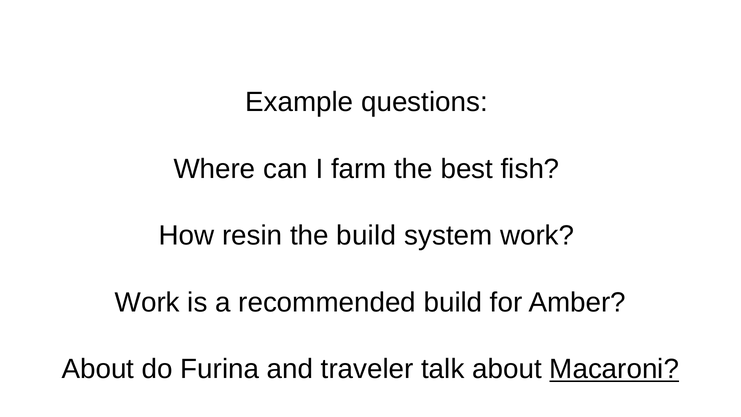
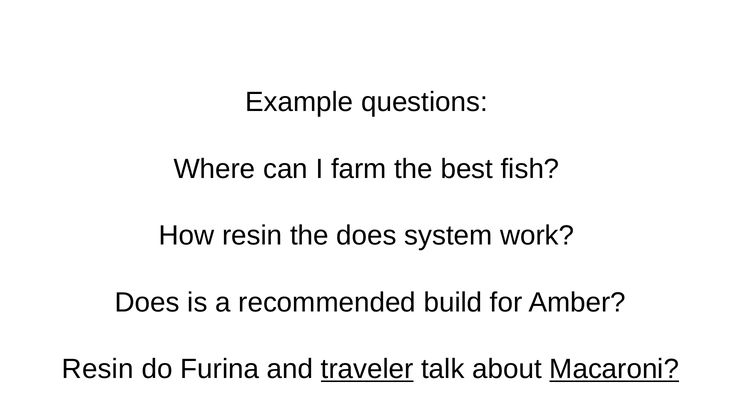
the build: build -> does
Work at (147, 302): Work -> Does
About at (98, 369): About -> Resin
traveler underline: none -> present
